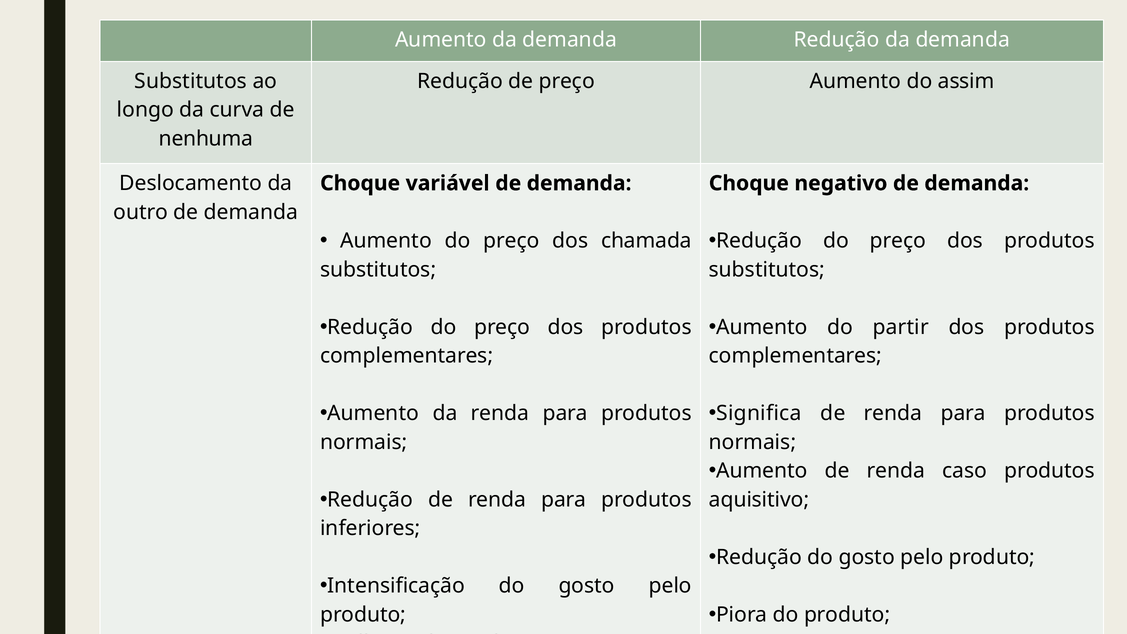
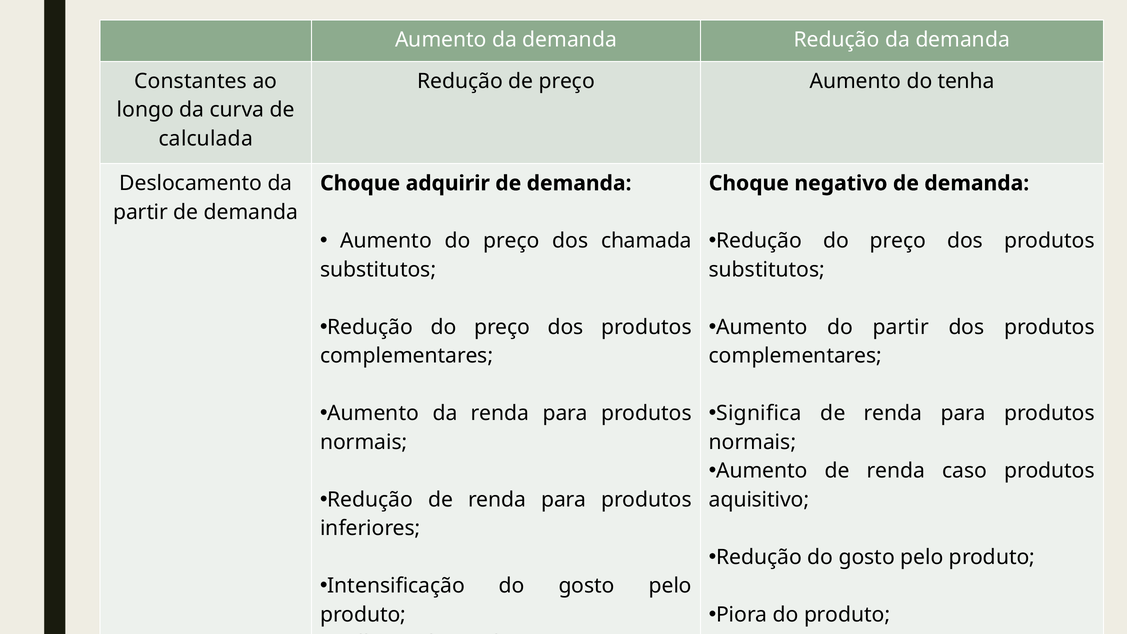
Substitutos at (191, 81): Substitutos -> Constantes
assim: assim -> tenha
nenhuma: nenhuma -> calculada
variável: variável -> adquirir
outro at (141, 212): outro -> partir
